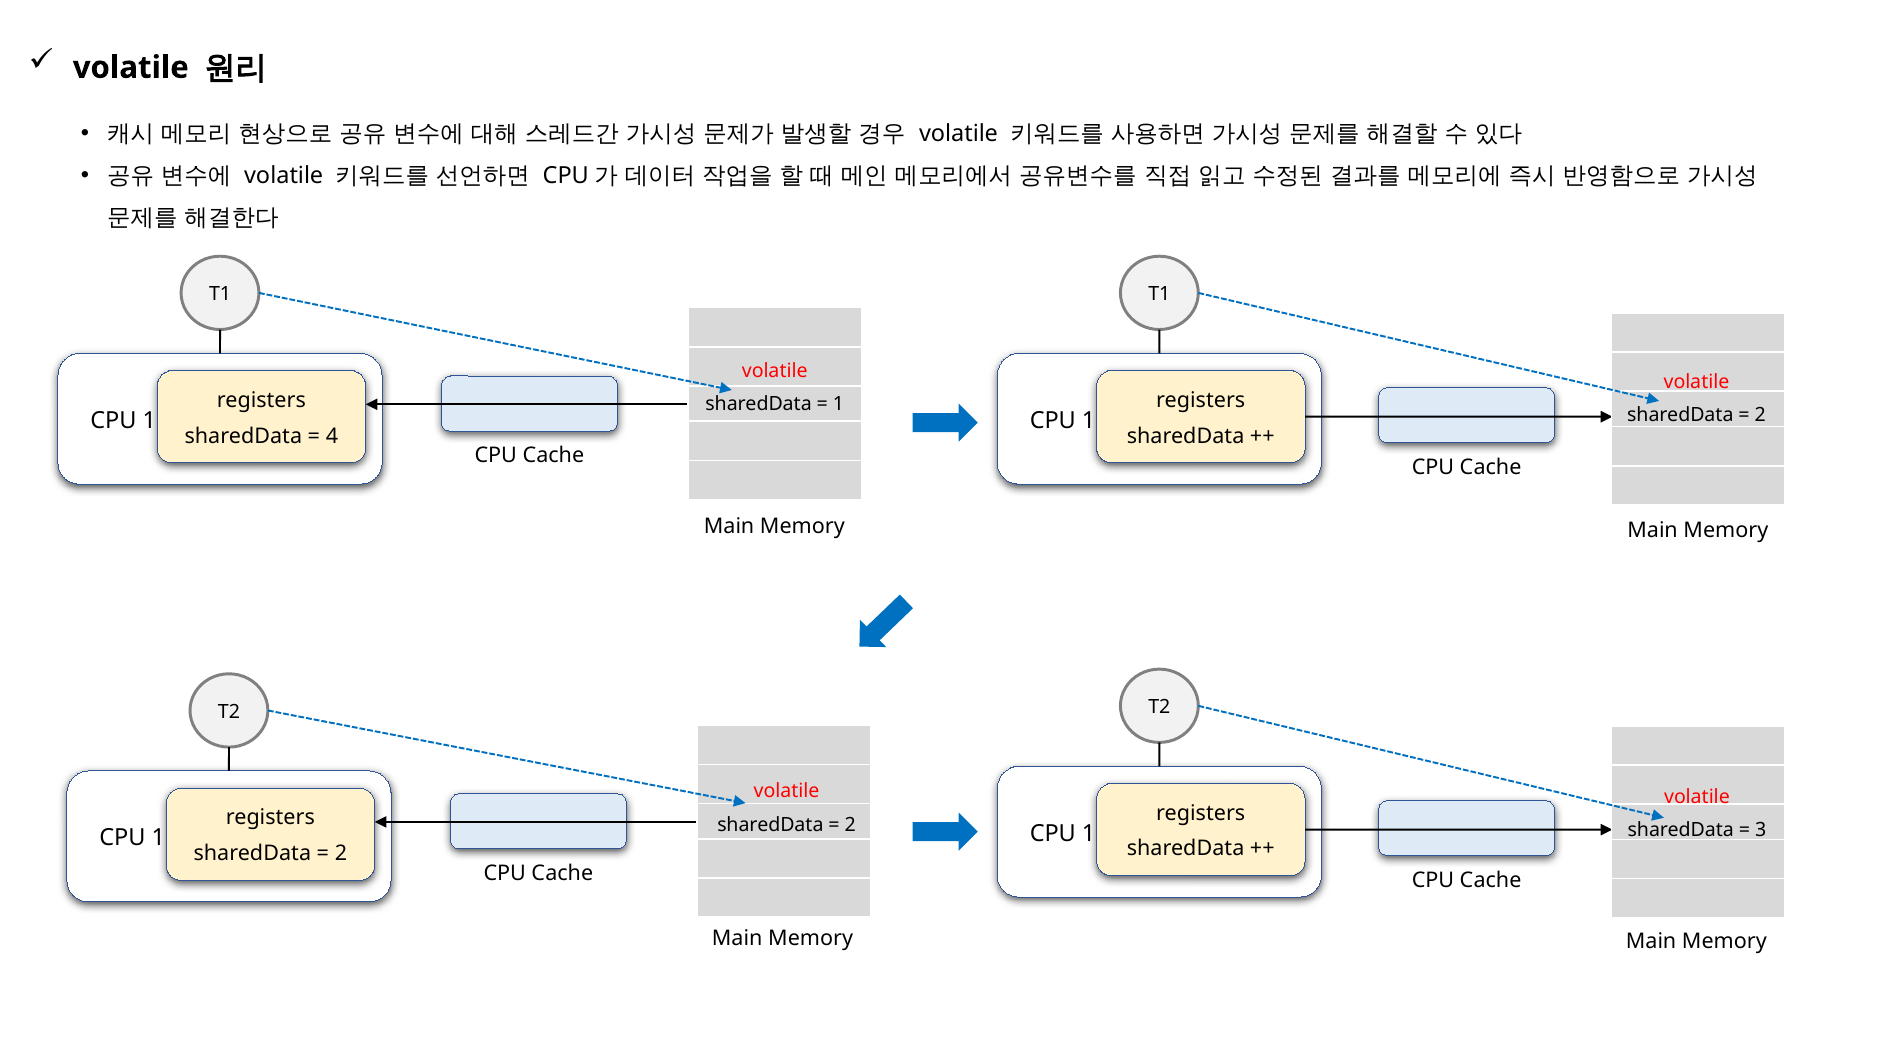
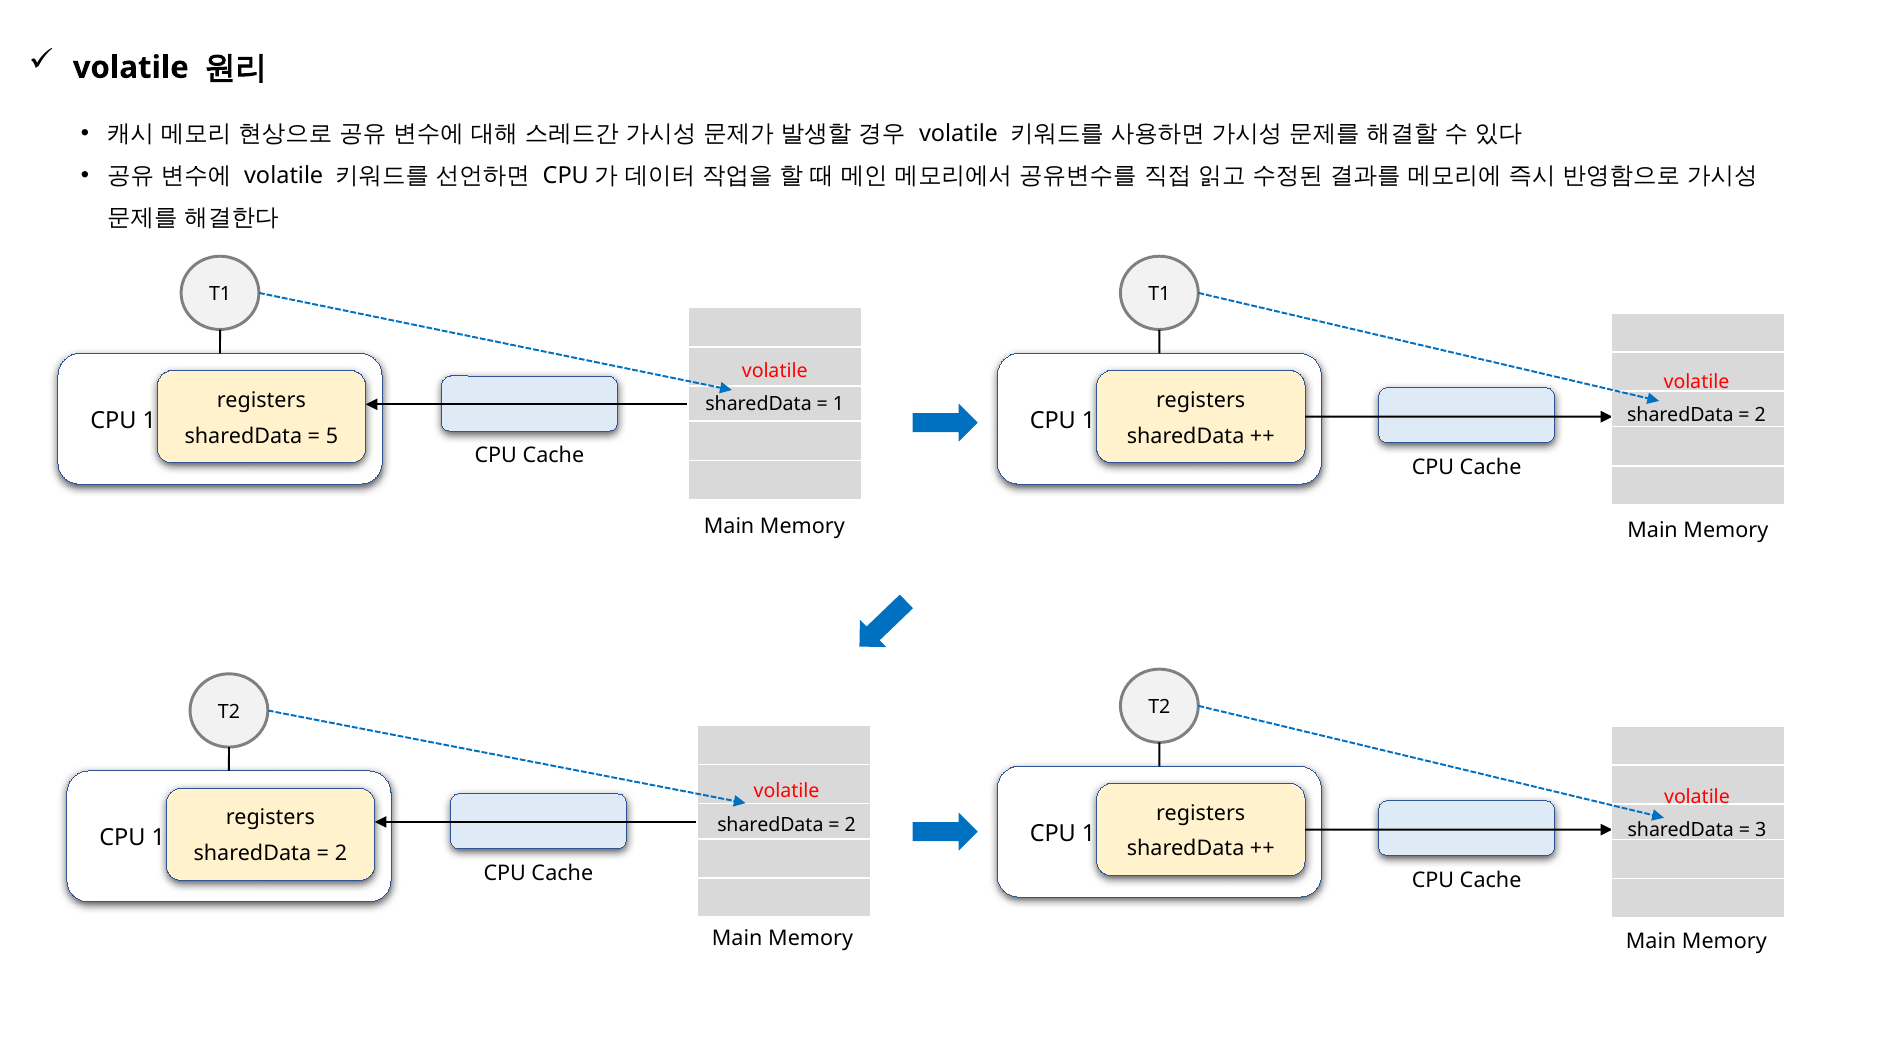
4: 4 -> 5
